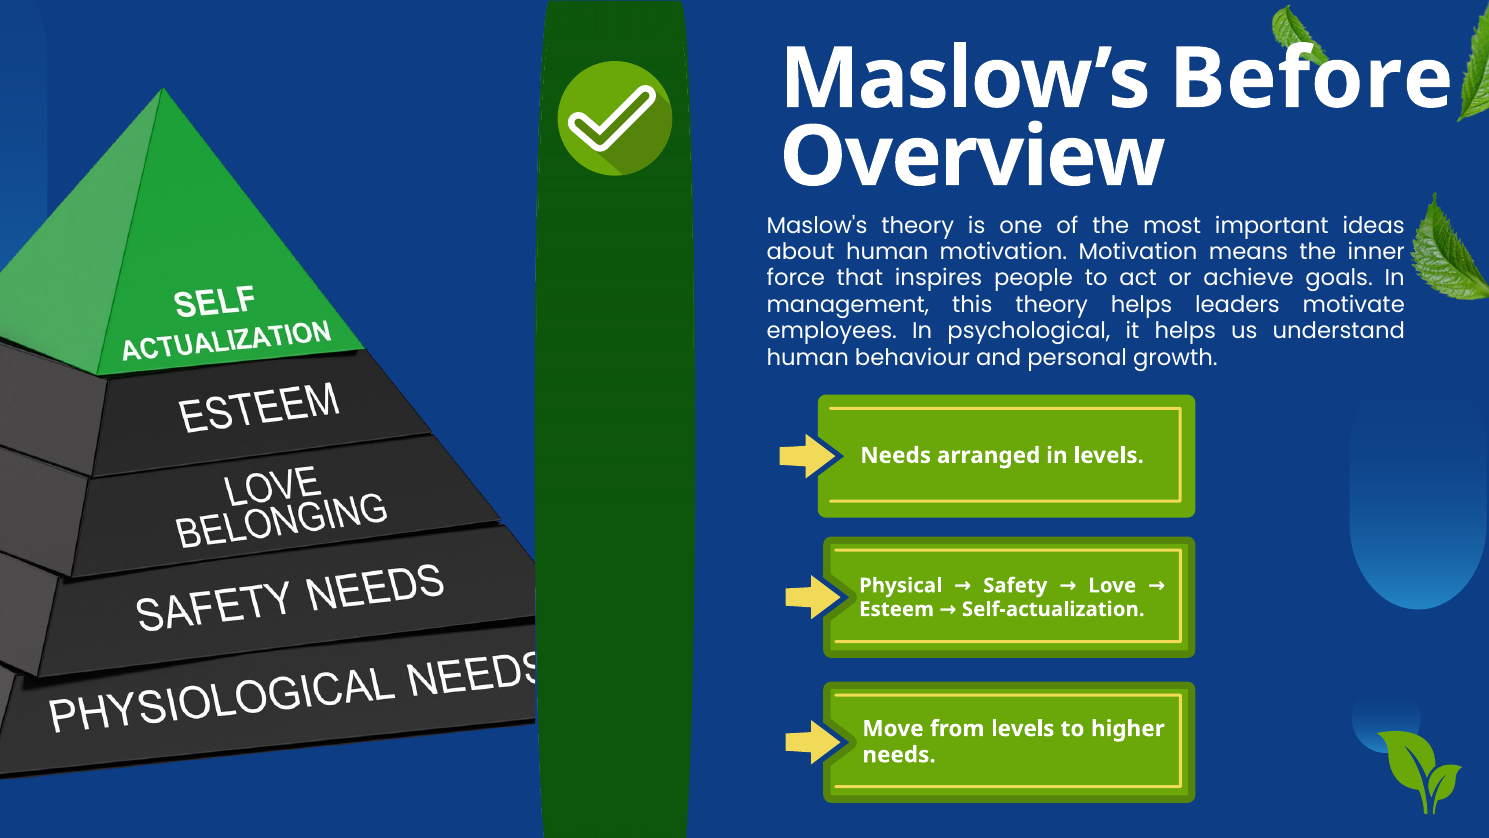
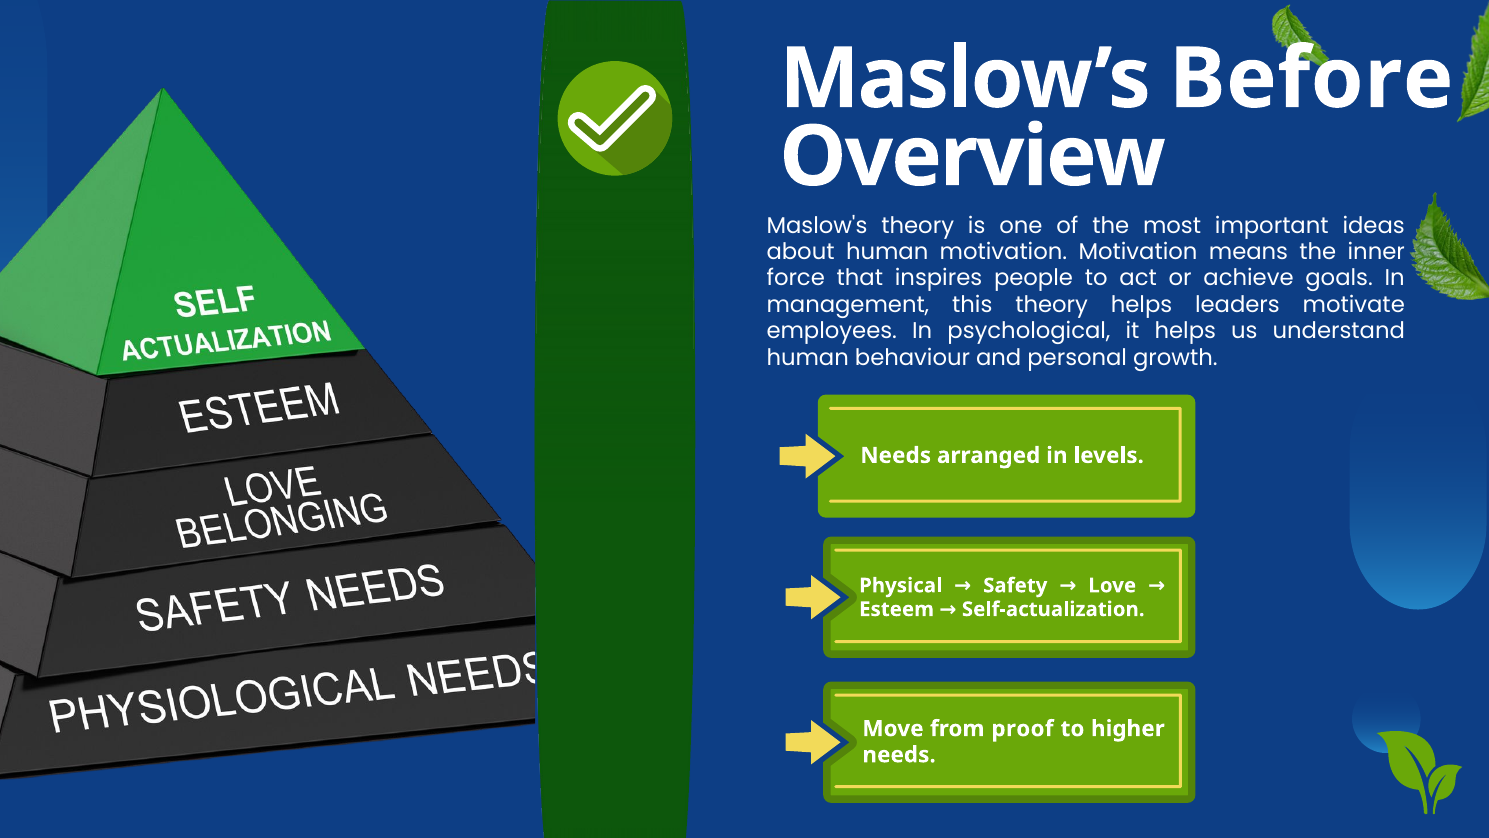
from levels: levels -> proof
